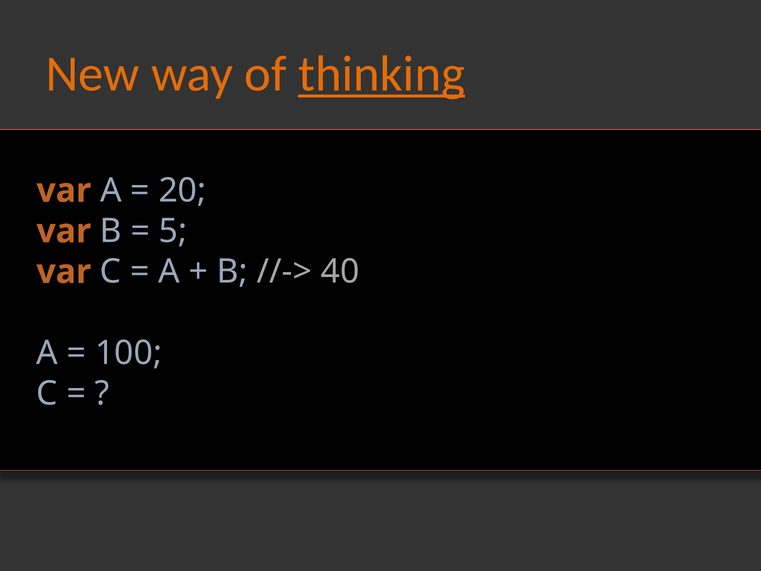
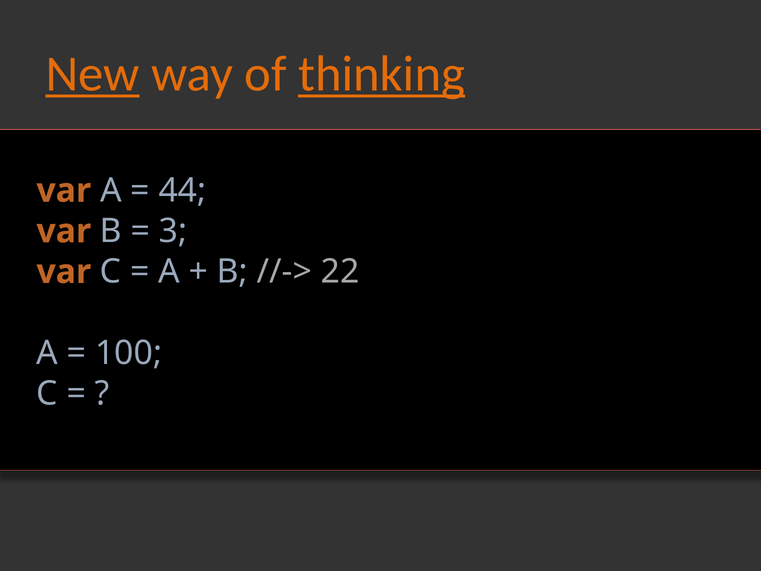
New underline: none -> present
20: 20 -> 44
5: 5 -> 3
40: 40 -> 22
